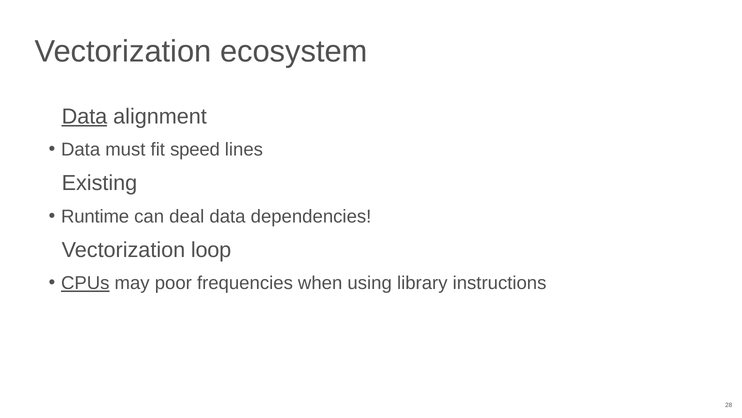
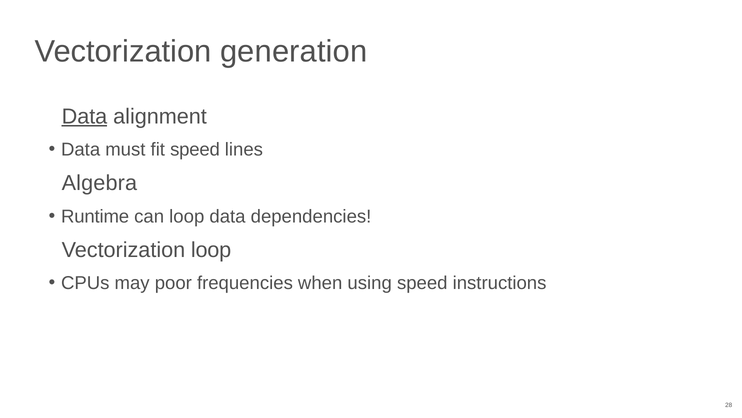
ecosystem: ecosystem -> generation
Existing: Existing -> Algebra
can deal: deal -> loop
CPUs underline: present -> none
using library: library -> speed
